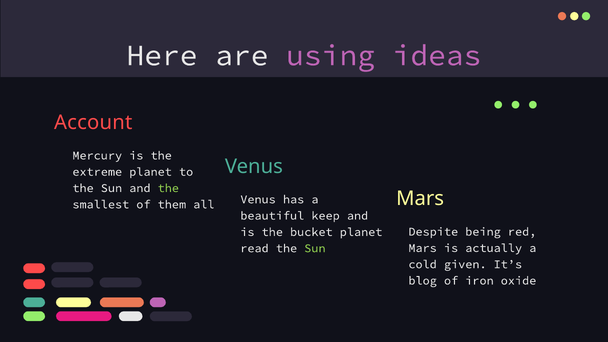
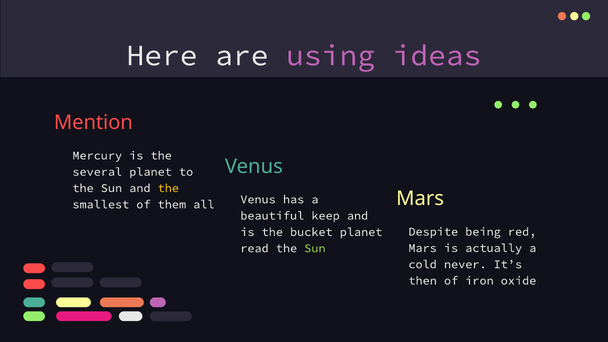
Account: Account -> Mention
extreme: extreme -> several
the at (168, 188) colour: light green -> yellow
given: given -> never
blog: blog -> then
